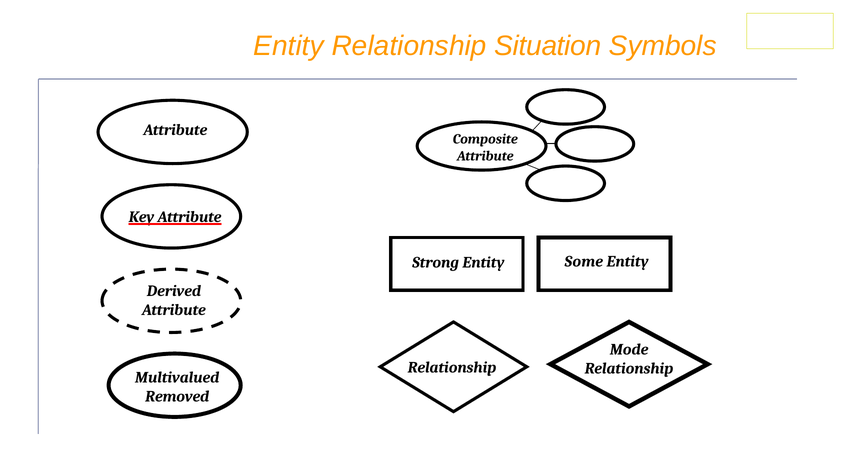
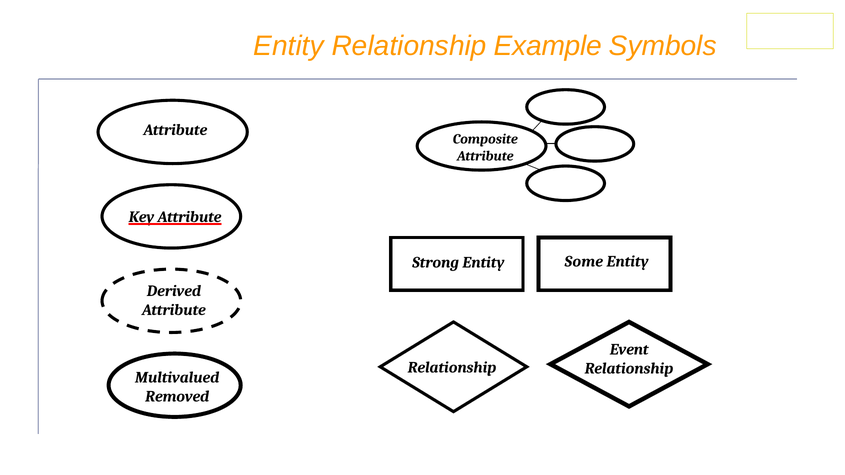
Situation: Situation -> Example
Mode: Mode -> Event
